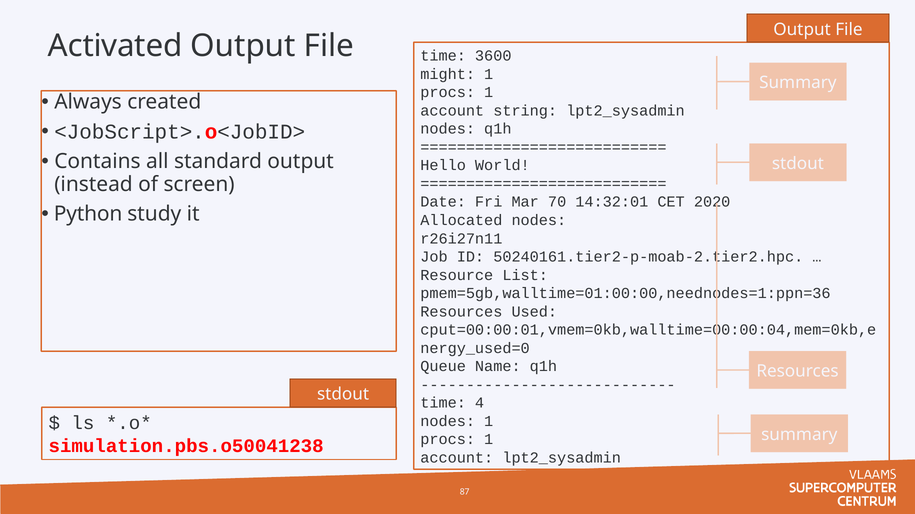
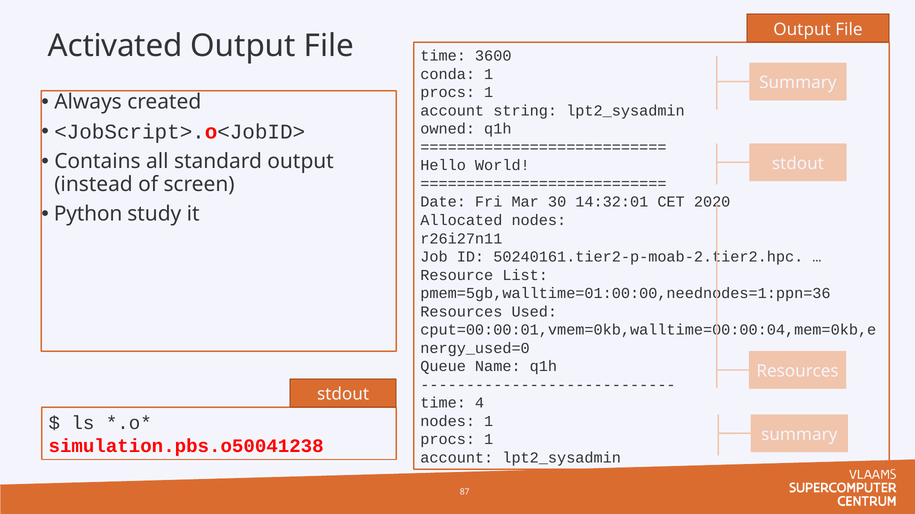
might: might -> conda
nodes at (448, 129): nodes -> owned
70: 70 -> 30
